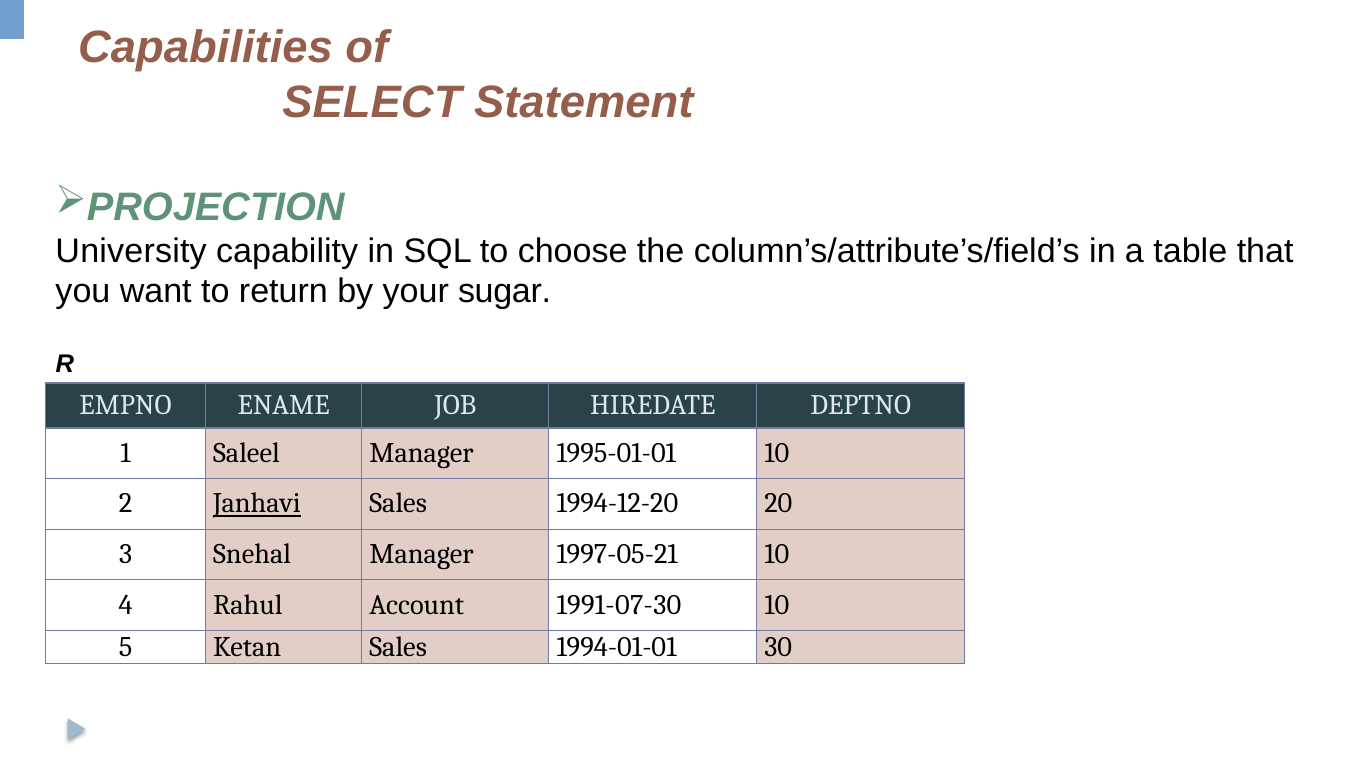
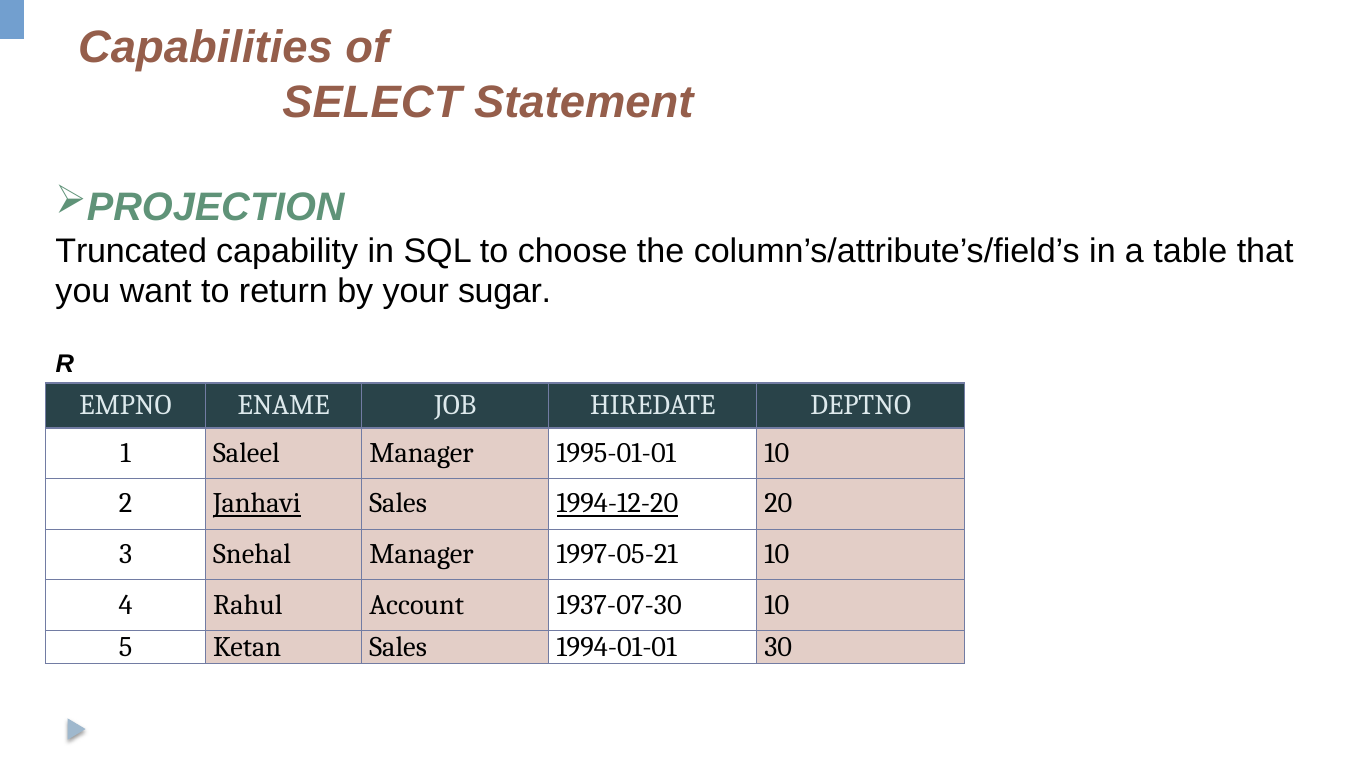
University: University -> Truncated
1994-12-20 underline: none -> present
1991-07-30: 1991-07-30 -> 1937-07-30
